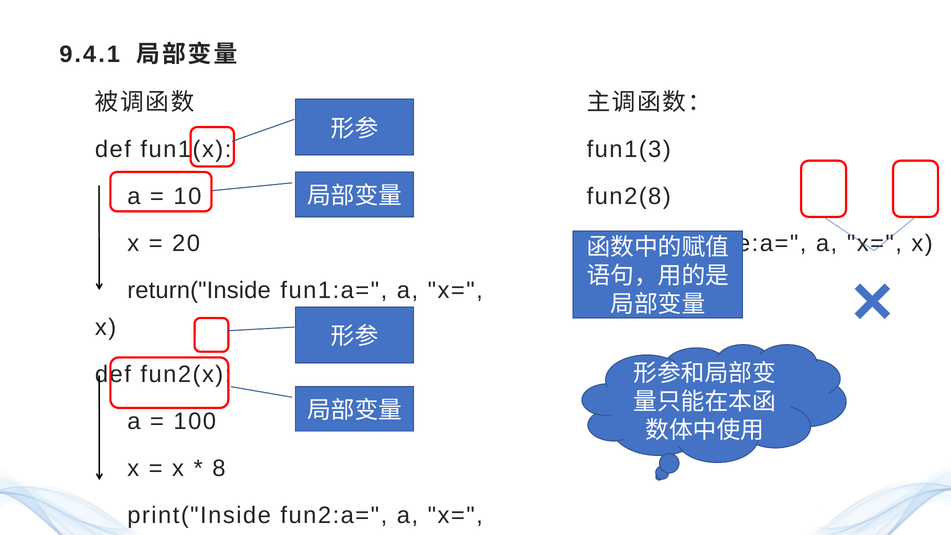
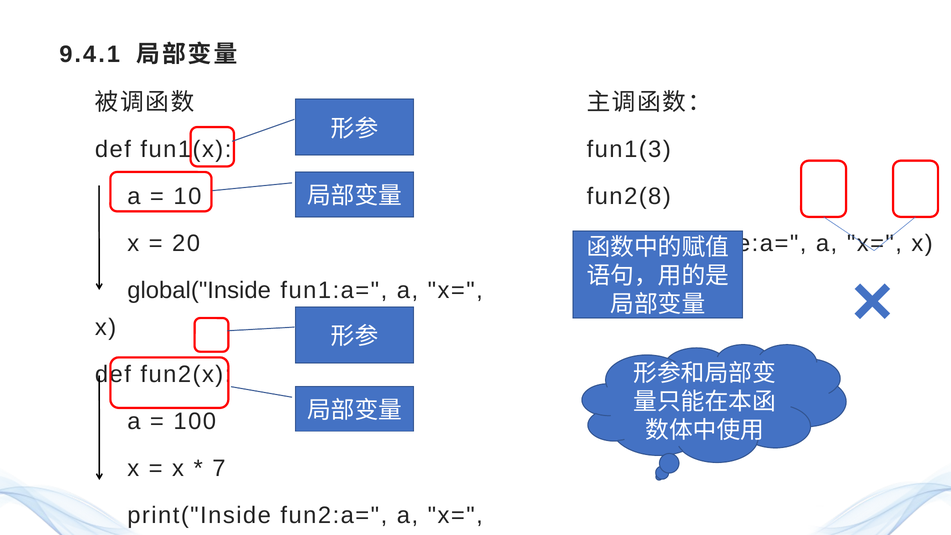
return("Inside: return("Inside -> global("Inside
8: 8 -> 7
